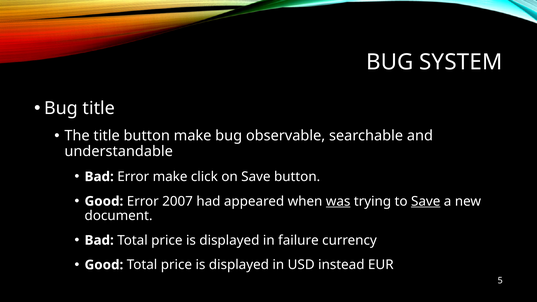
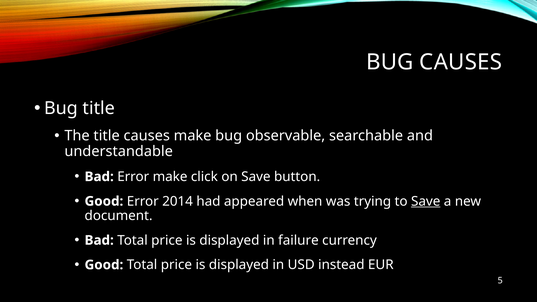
BUG SYSTEM: SYSTEM -> CAUSES
title button: button -> causes
2007: 2007 -> 2014
was underline: present -> none
